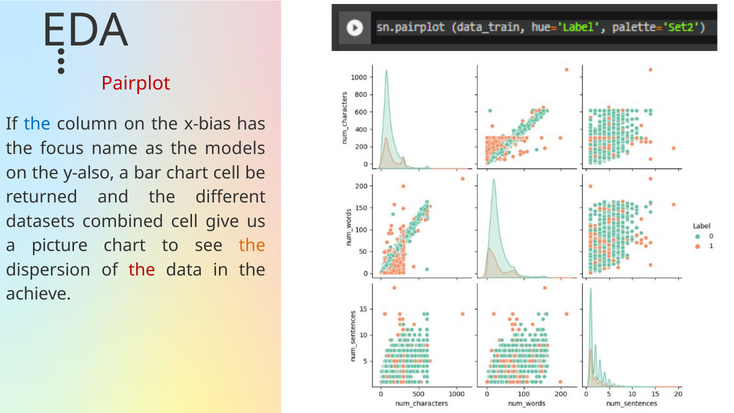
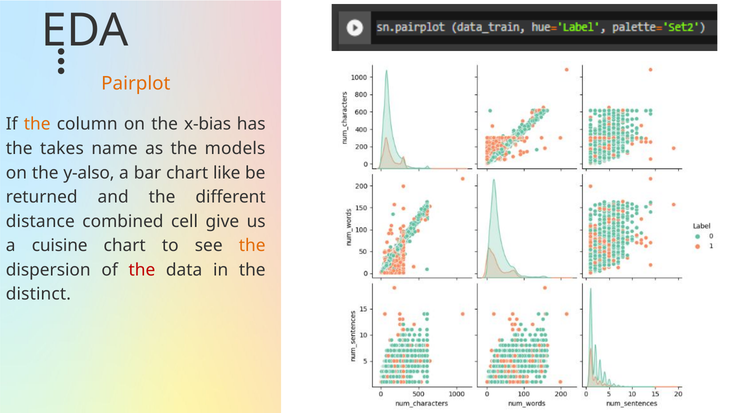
Pairplot colour: red -> orange
the at (37, 124) colour: blue -> orange
focus: focus -> takes
chart cell: cell -> like
datasets: datasets -> distance
picture: picture -> cuisine
achieve: achieve -> distinct
